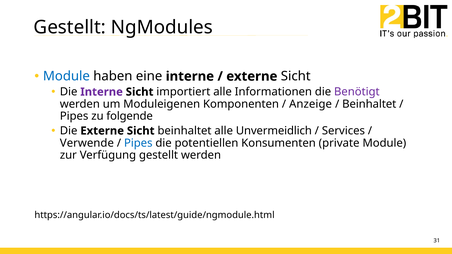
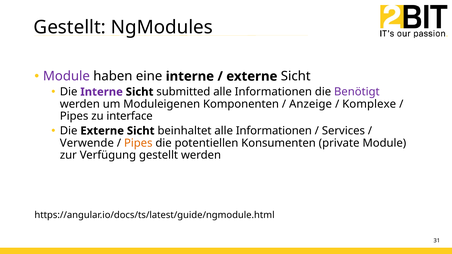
Module at (66, 76) colour: blue -> purple
importiert: importiert -> submitted
Beinhaltet at (369, 104): Beinhaltet -> Komplexe
folgende: folgende -> interface
beinhaltet alle Unvermeidlich: Unvermeidlich -> Informationen
Pipes at (138, 143) colour: blue -> orange
